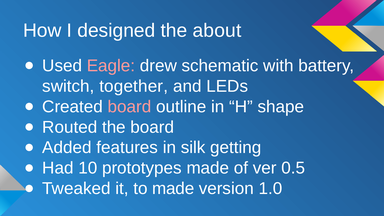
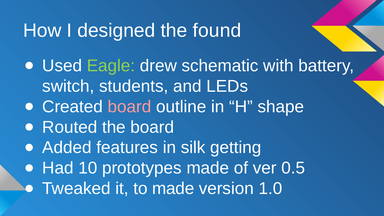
about: about -> found
Eagle colour: pink -> light green
together: together -> students
